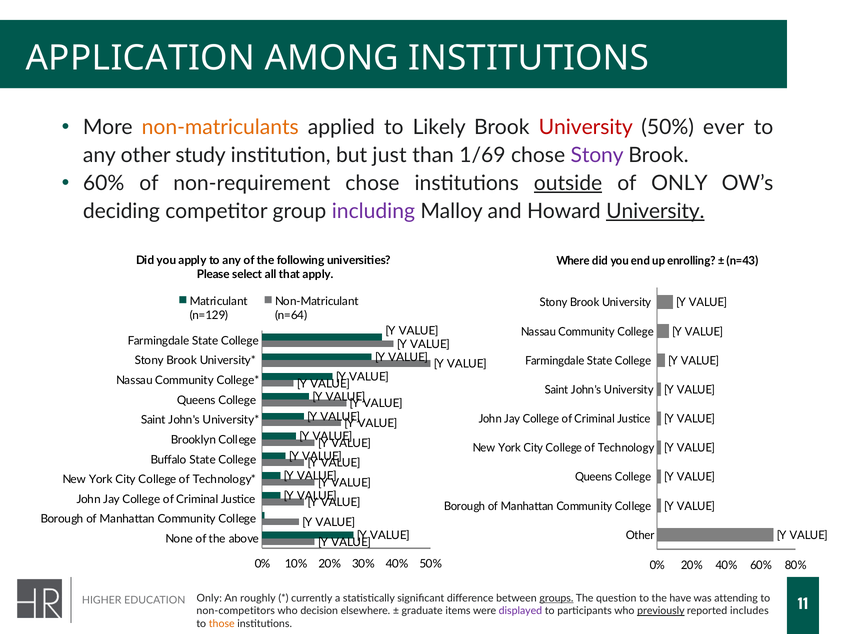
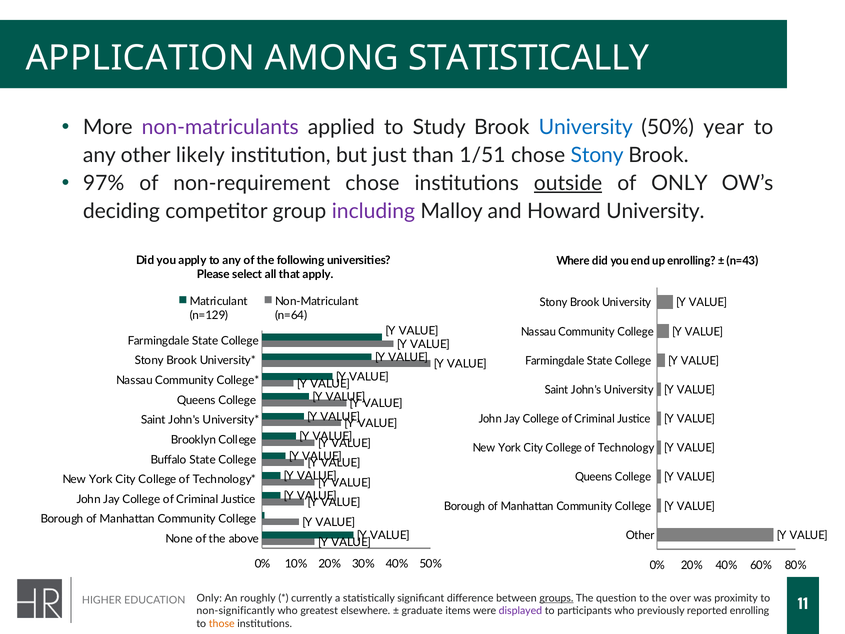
AMONG INSTITUTIONS: INSTITUTIONS -> STATISTICALLY
non-matriculants colour: orange -> purple
Likely: Likely -> Study
University at (586, 127) colour: red -> blue
ever: ever -> year
study: study -> likely
1/69: 1/69 -> 1/51
Stony at (597, 155) colour: purple -> blue
60% at (104, 183): 60% -> 97%
University at (655, 211) underline: present -> none
have: have -> over
attending: attending -> proximity
non-competitors: non-competitors -> non-significantly
decision: decision -> greatest
previously underline: present -> none
reported includes: includes -> enrolling
